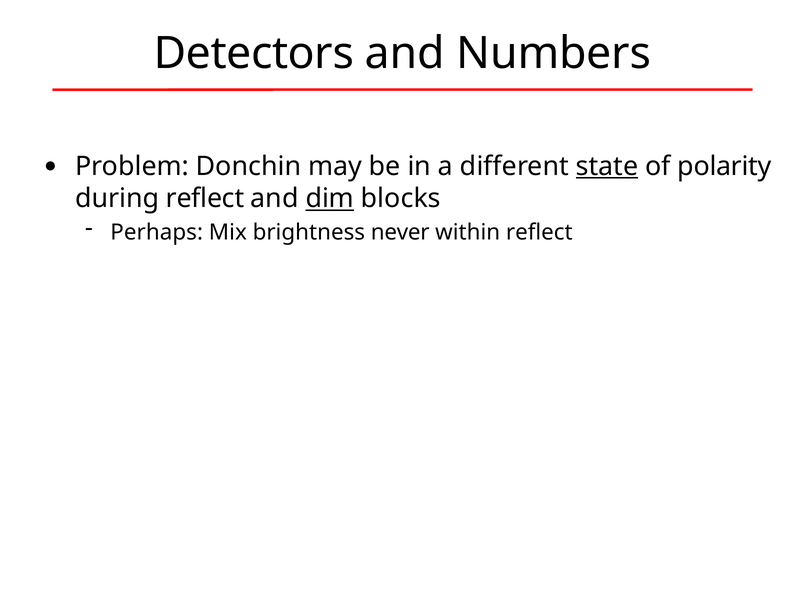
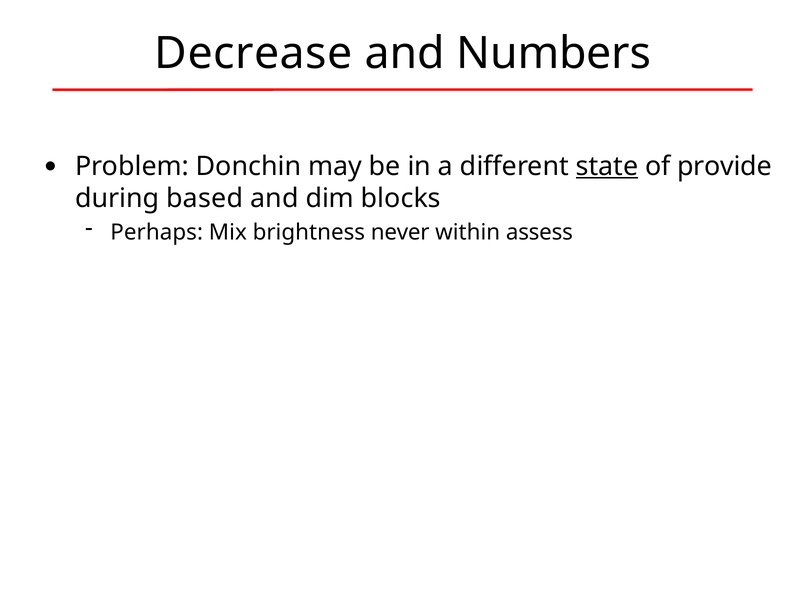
Detectors: Detectors -> Decrease
polarity: polarity -> provide
during reflect: reflect -> based
dim underline: present -> none
within reflect: reflect -> assess
